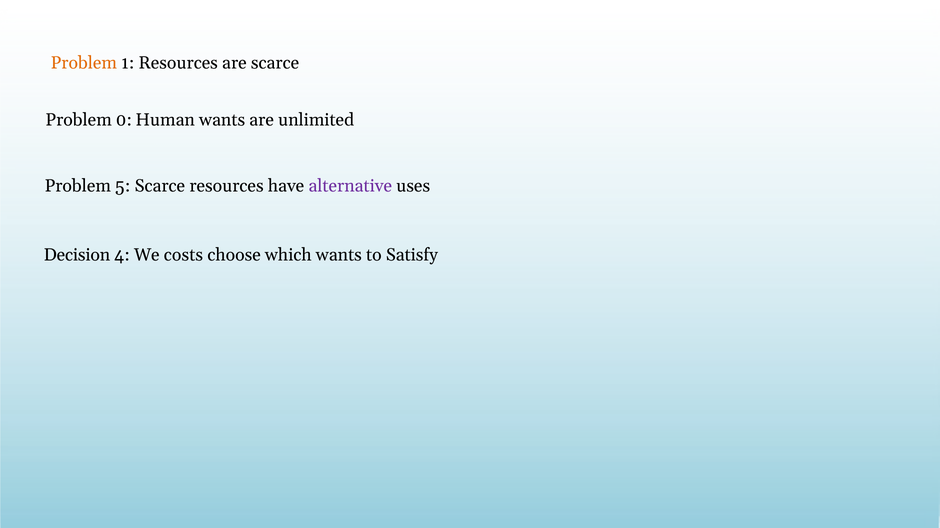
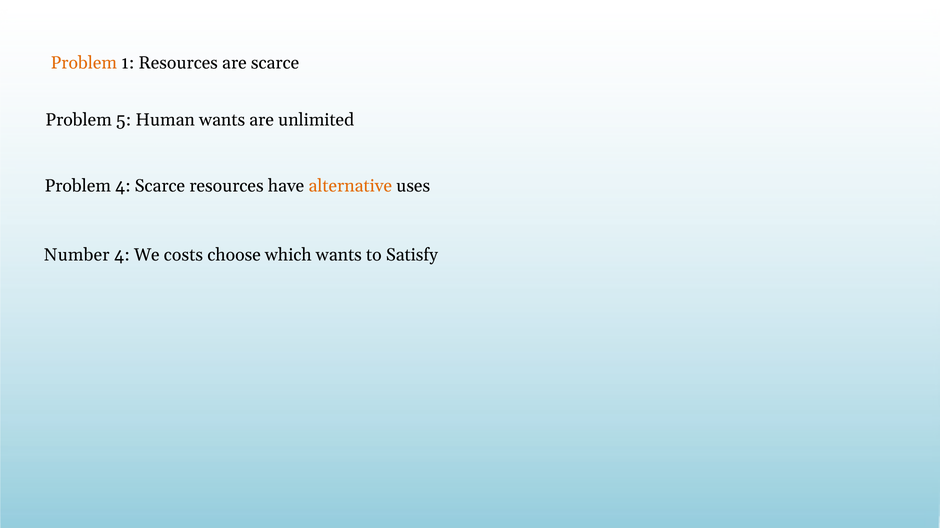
0: 0 -> 5
Problem 5: 5 -> 4
alternative colour: purple -> orange
Decision: Decision -> Number
